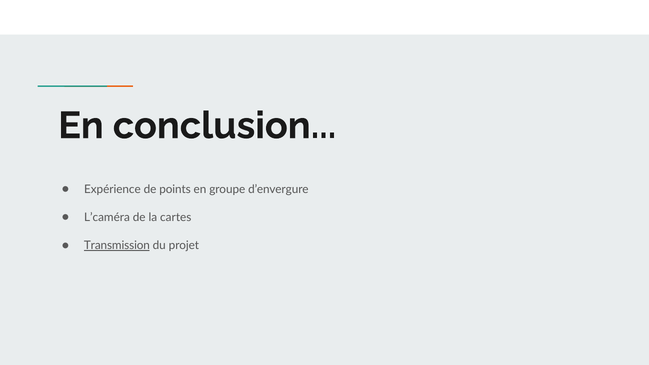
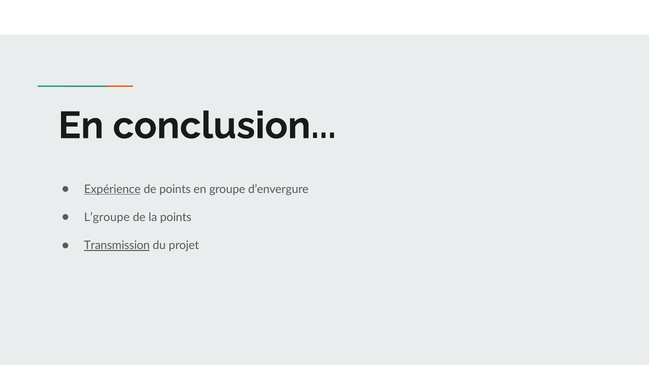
Expérience underline: none -> present
L’caméra: L’caméra -> L’groupe
la cartes: cartes -> points
